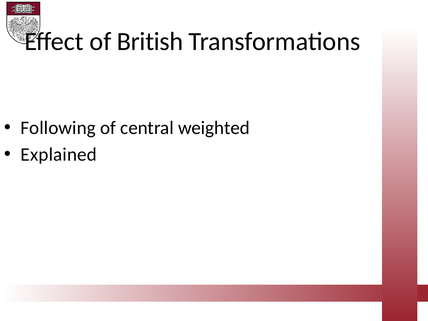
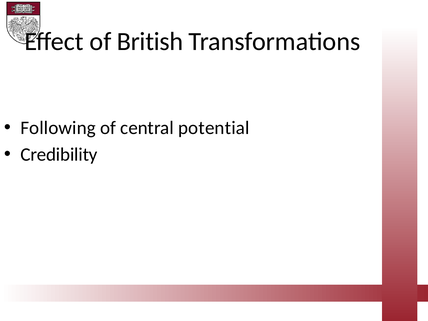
weighted: weighted -> potential
Explained: Explained -> Credibility
